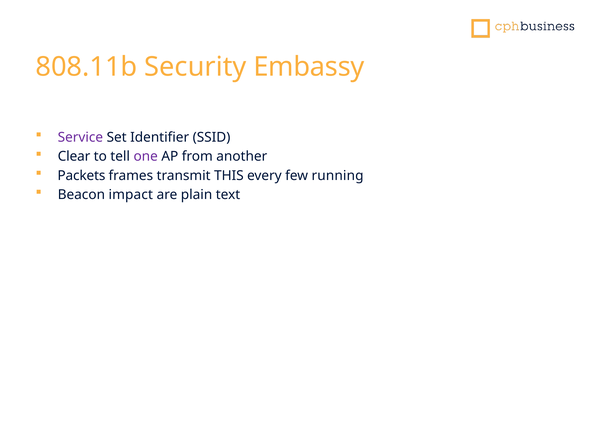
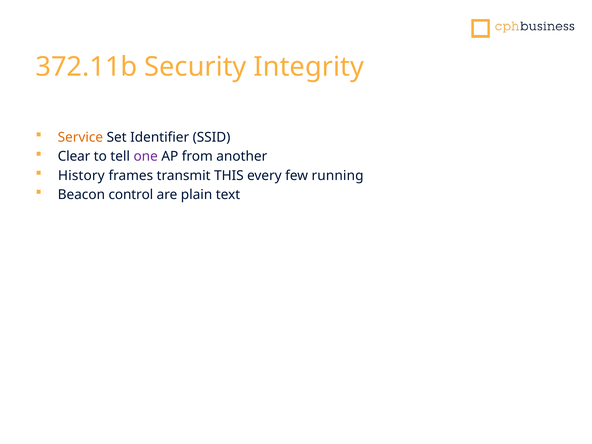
808.11b: 808.11b -> 372.11b
Embassy: Embassy -> Integrity
Service colour: purple -> orange
Packets: Packets -> History
impact: impact -> control
